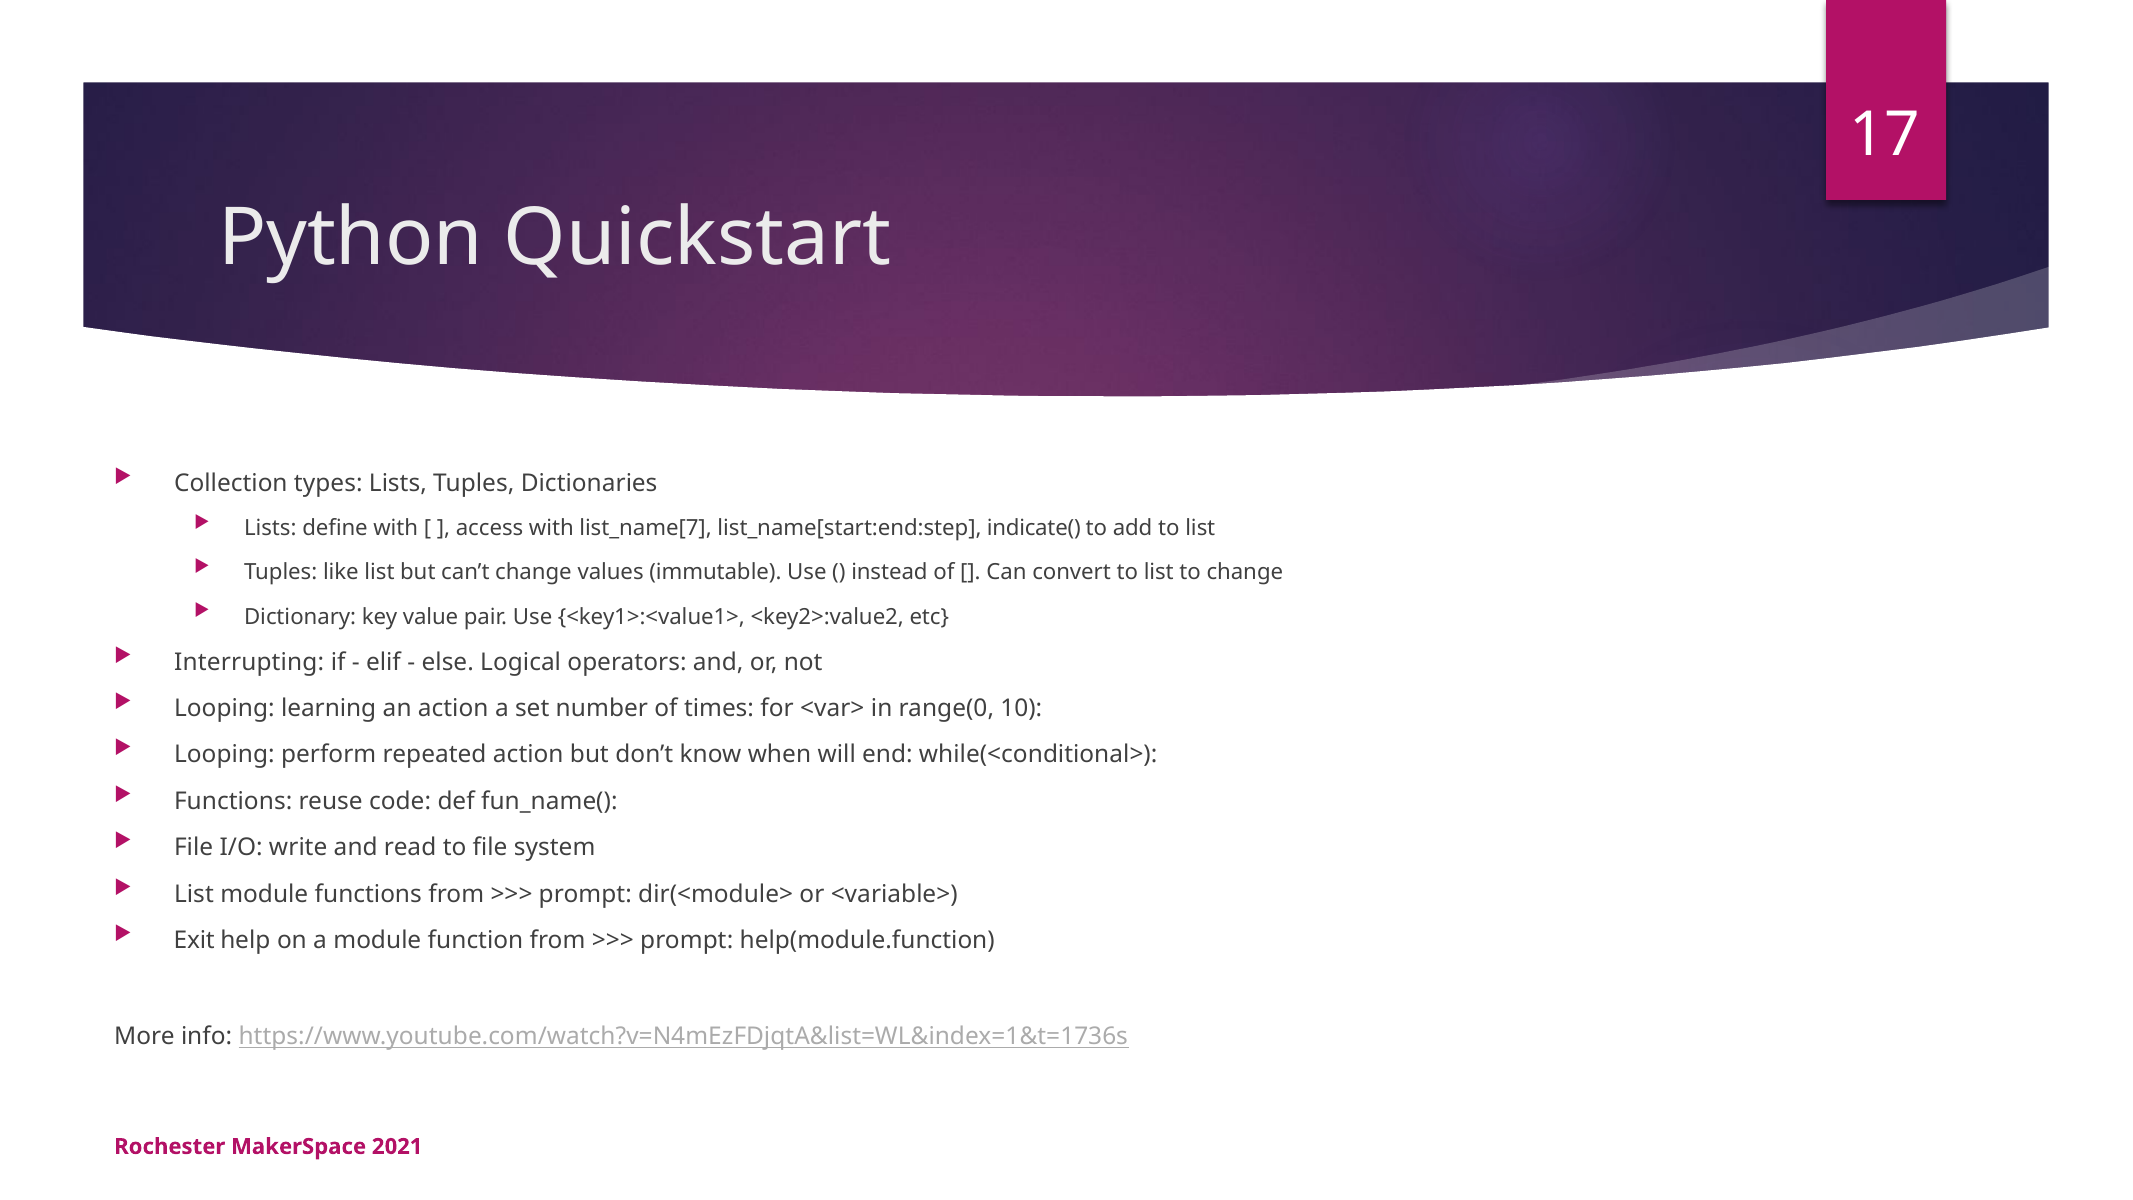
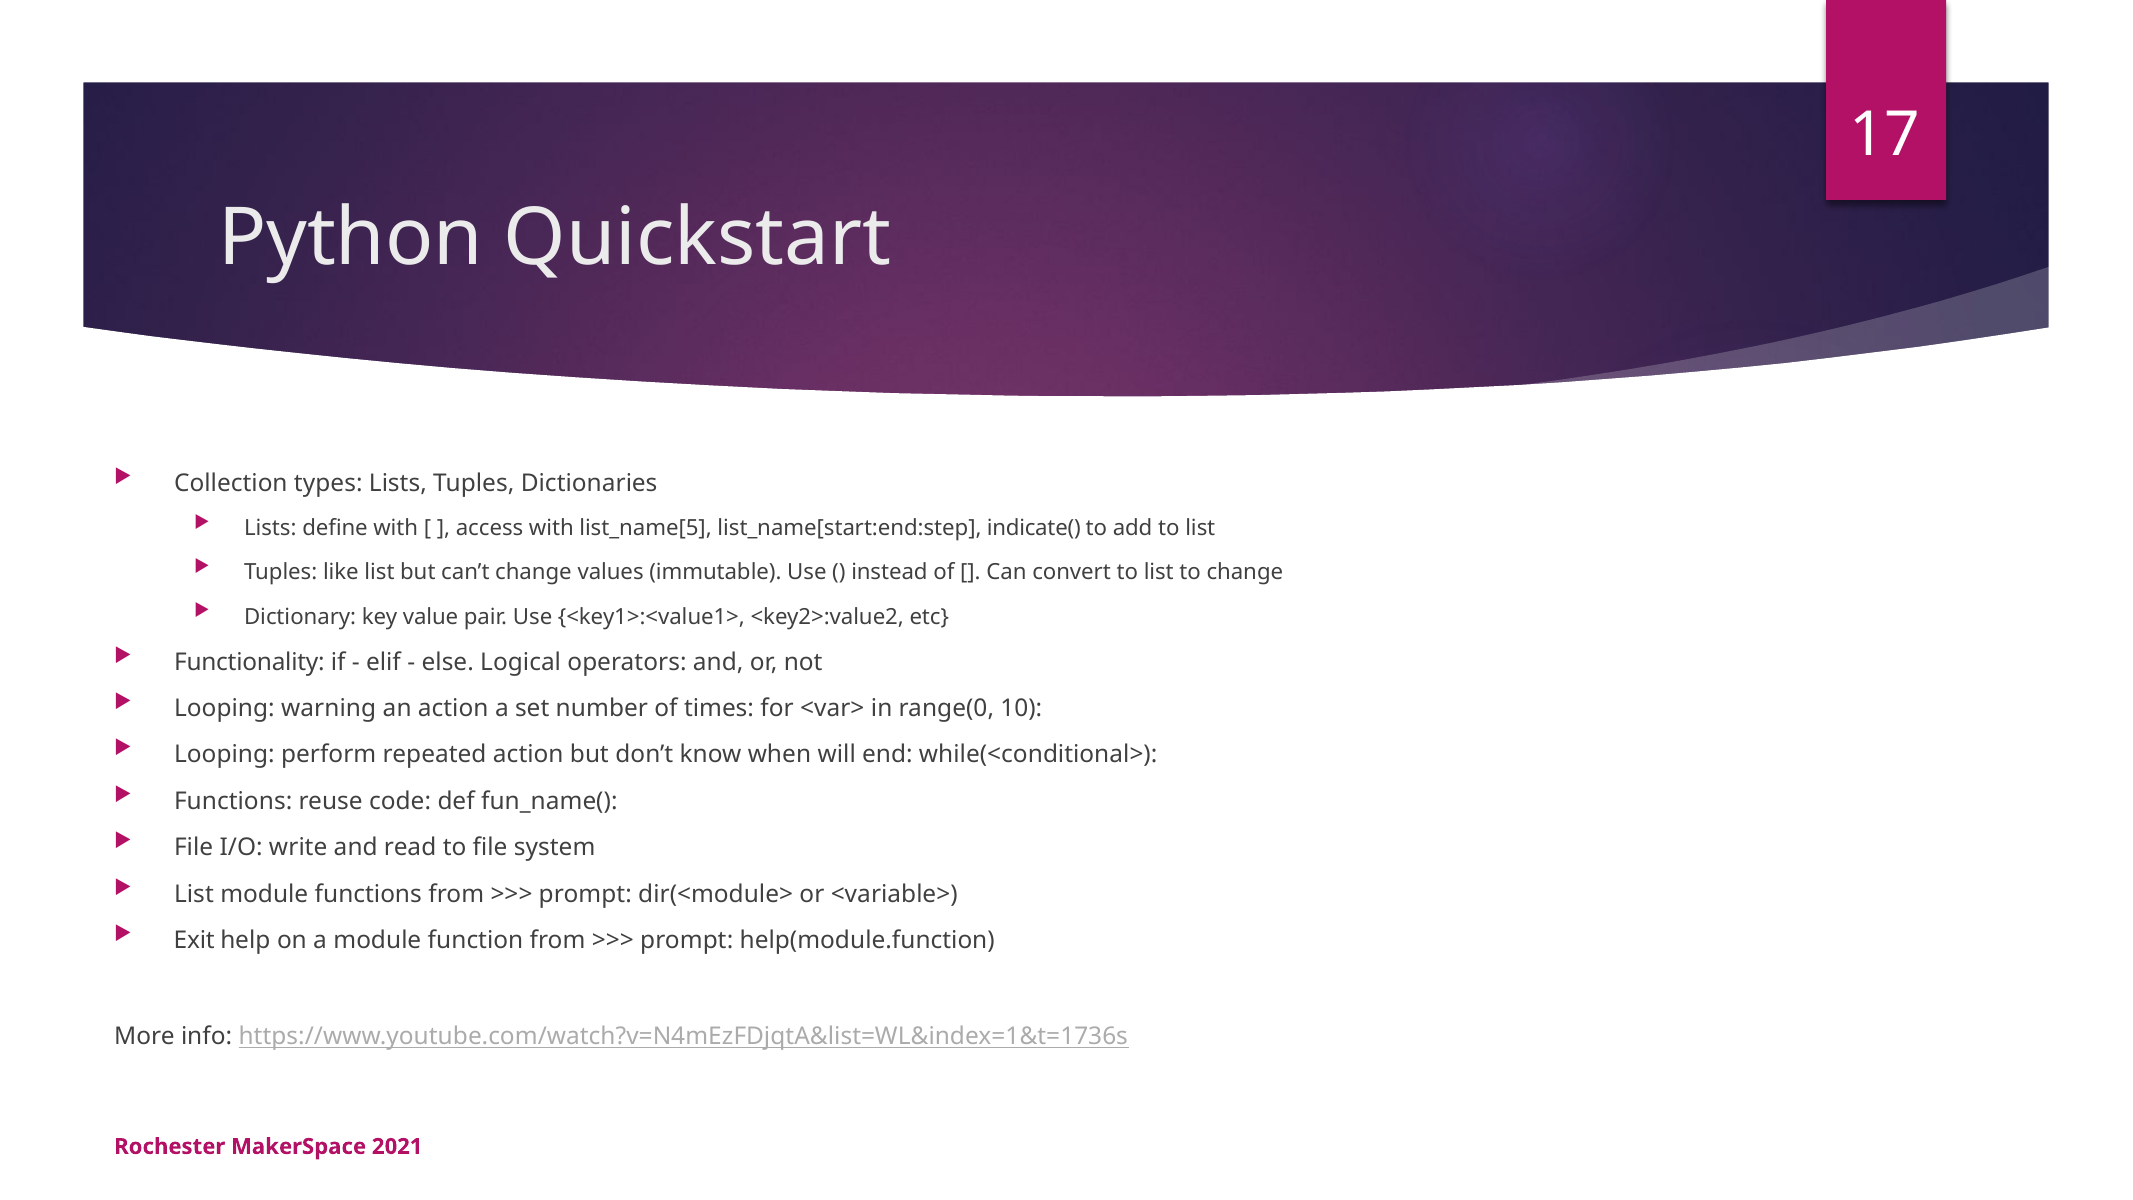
list_name[7: list_name[7 -> list_name[5
Interrupting: Interrupting -> Functionality
learning: learning -> warning
